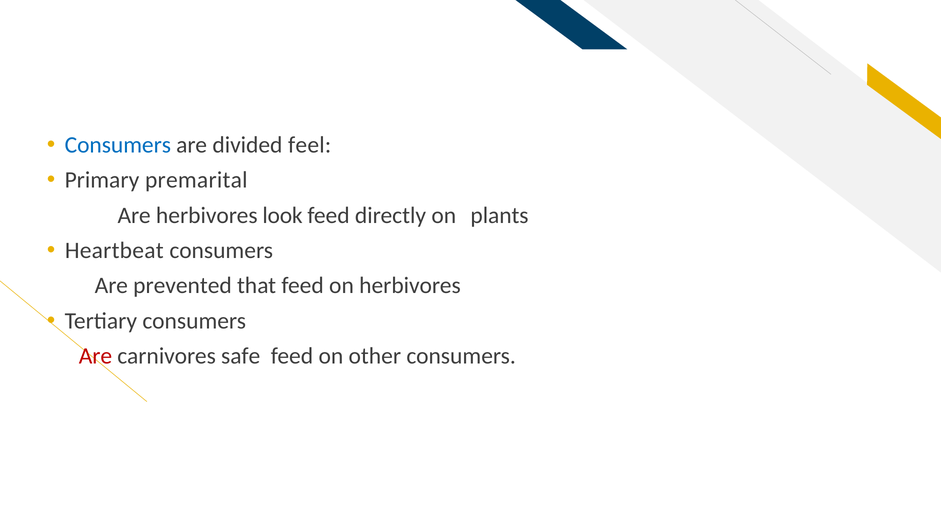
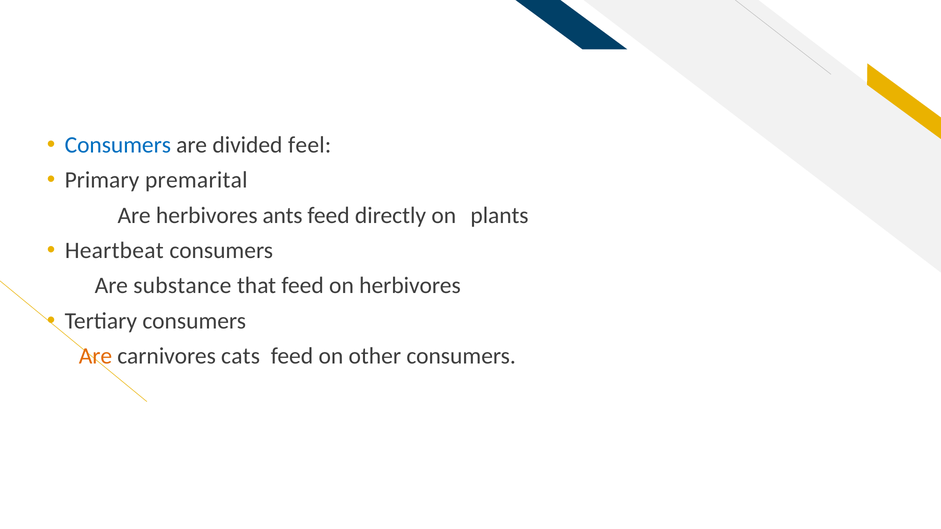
look: look -> ants
prevented: prevented -> substance
Are at (95, 356) colour: red -> orange
safe: safe -> cats
